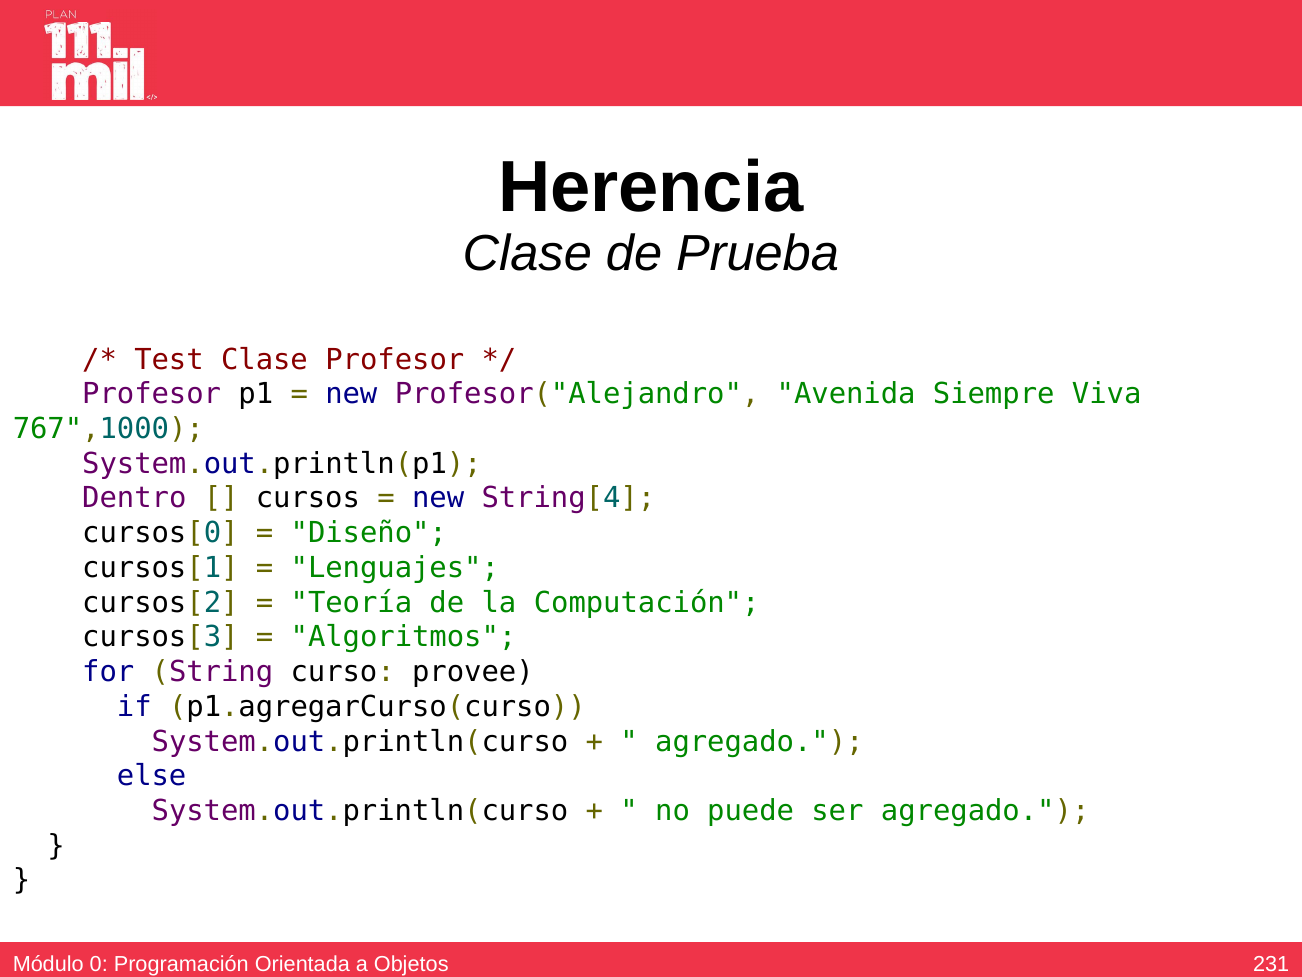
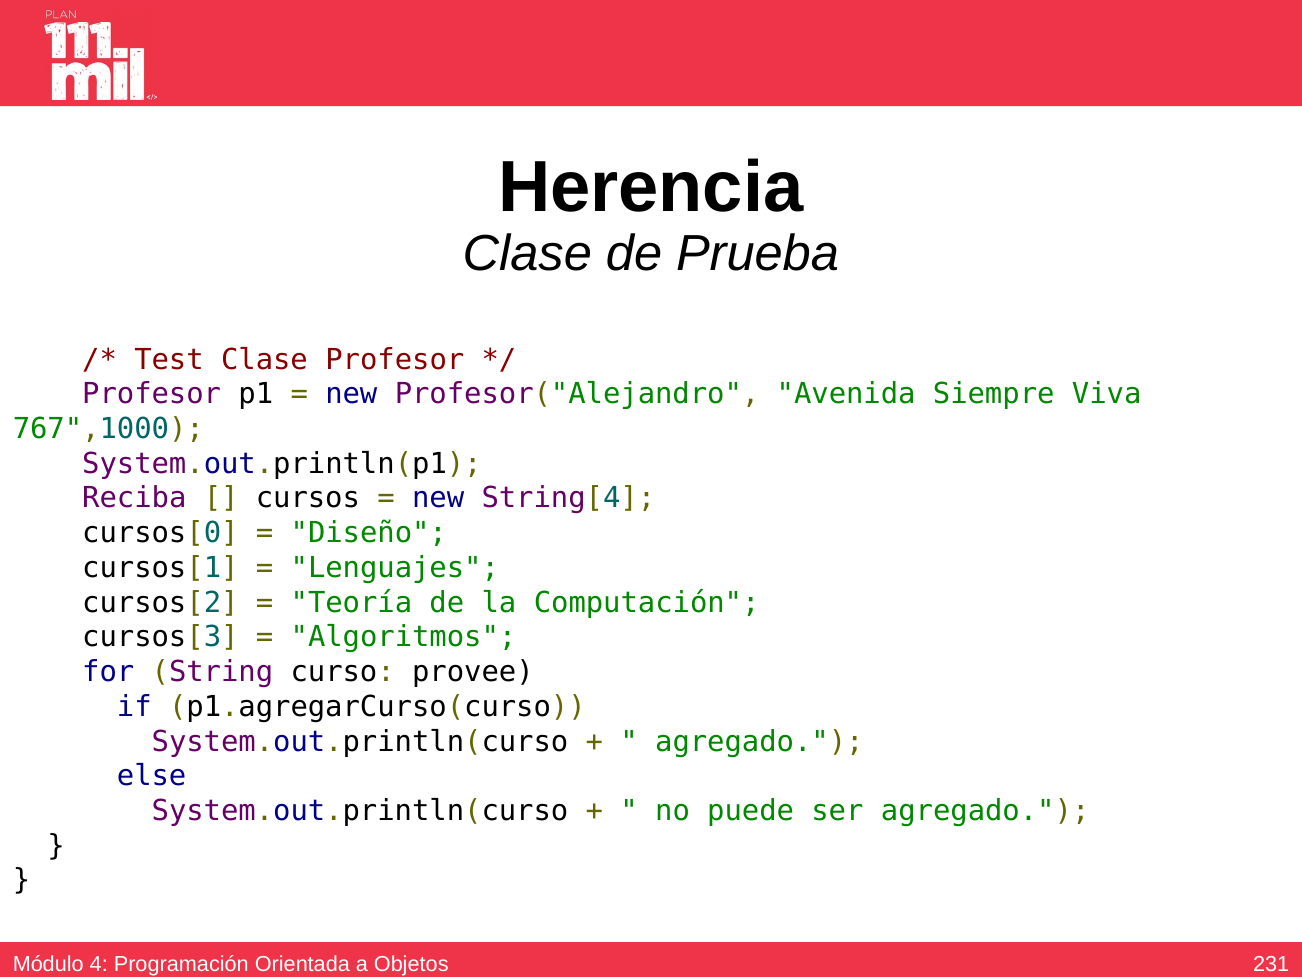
Dentro: Dentro -> Reciba
0: 0 -> 4
